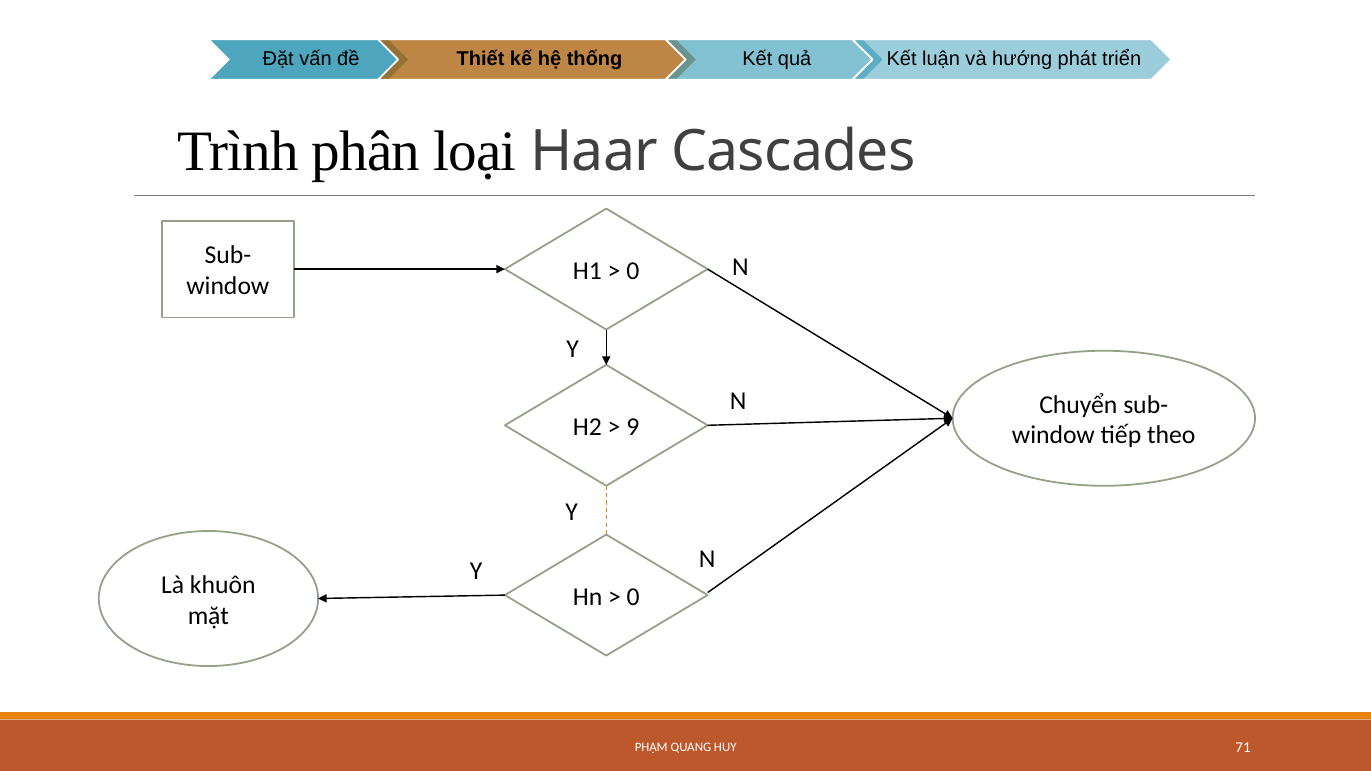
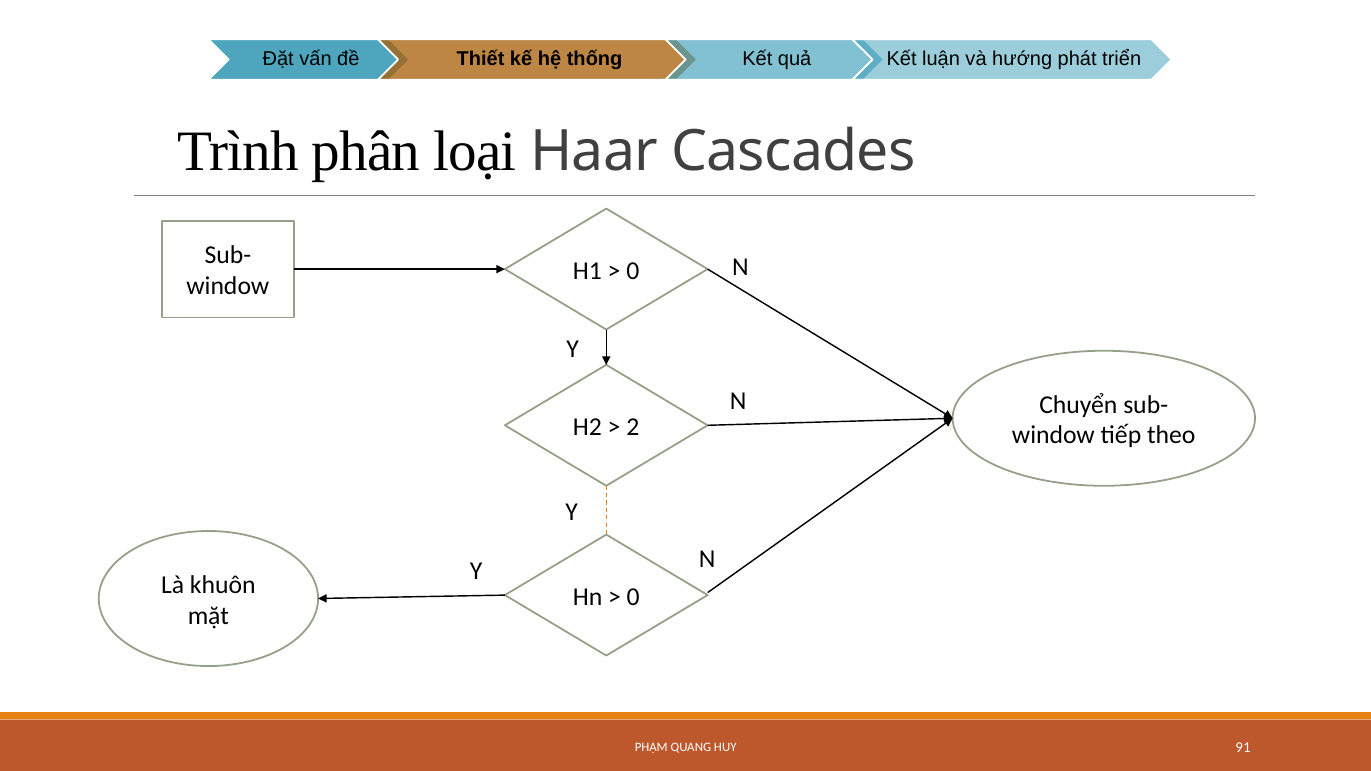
9: 9 -> 2
71: 71 -> 91
